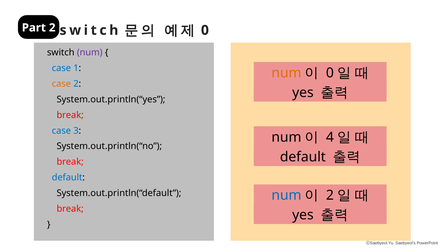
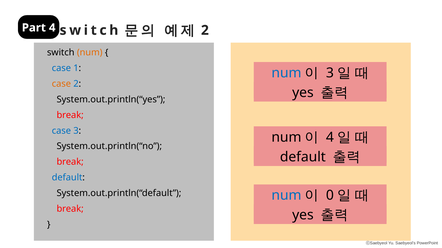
Part 2: 2 -> 4
0 at (205, 30): 0 -> 2
num at (90, 53) colour: purple -> orange
num at (286, 73) colour: orange -> blue
0 at (330, 73): 0 -> 3
2 at (330, 196): 2 -> 0
